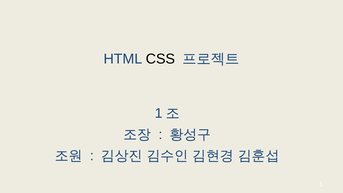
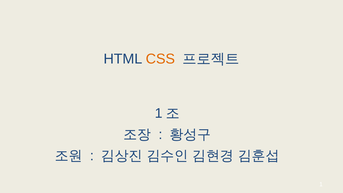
CSS colour: black -> orange
